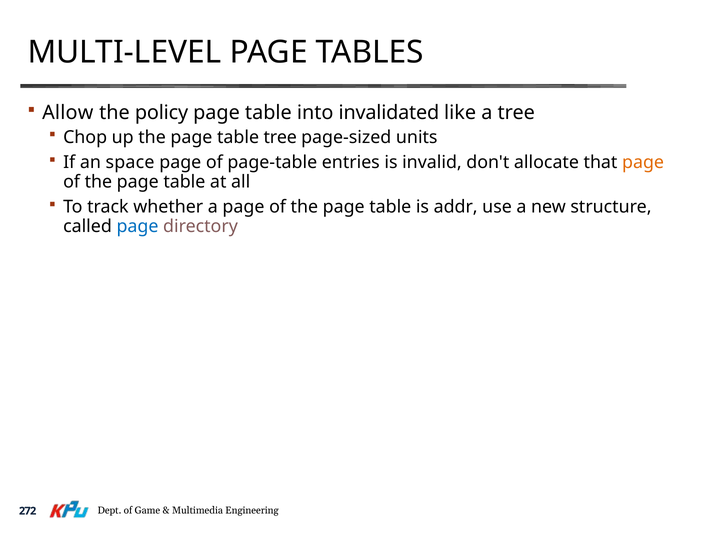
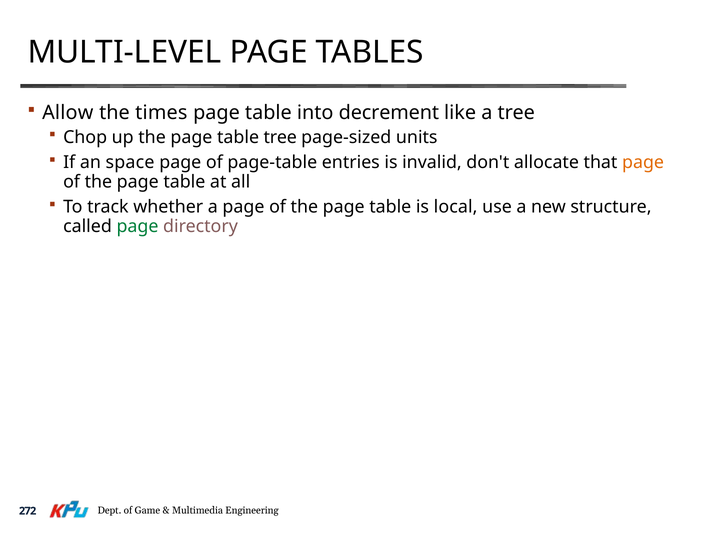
policy: policy -> times
invalidated: invalidated -> decrement
addr: addr -> local
page at (137, 226) colour: blue -> green
